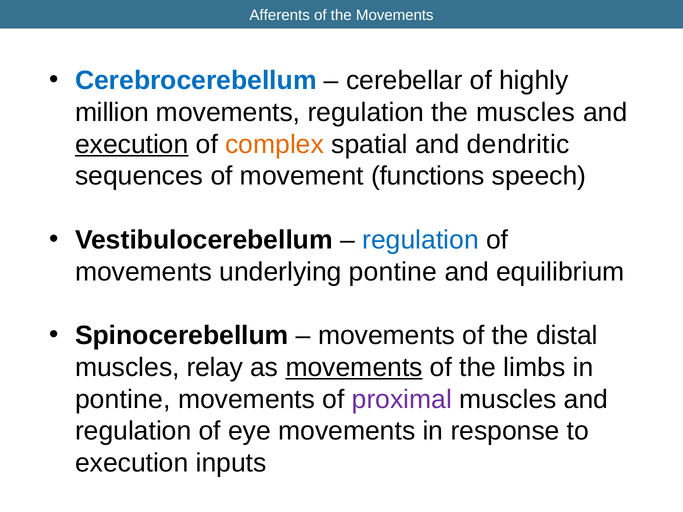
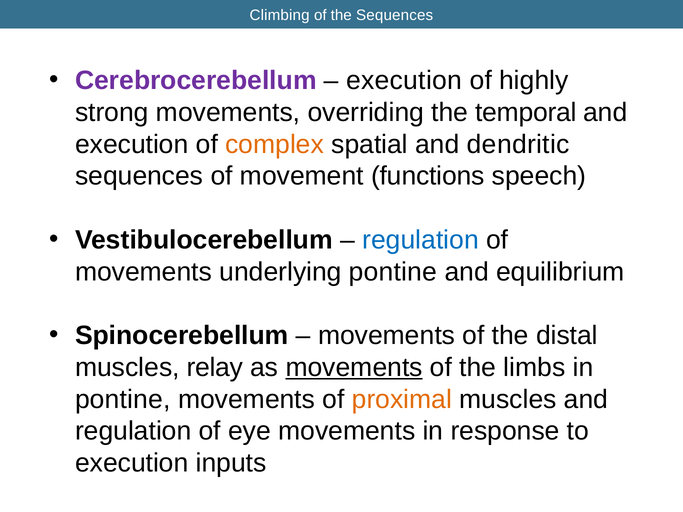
Afferents: Afferents -> Climbing
the Movements: Movements -> Sequences
Cerebrocerebellum colour: blue -> purple
cerebellar at (404, 81): cerebellar -> execution
million: million -> strong
movements regulation: regulation -> overriding
the muscles: muscles -> temporal
execution at (132, 144) underline: present -> none
proximal colour: purple -> orange
